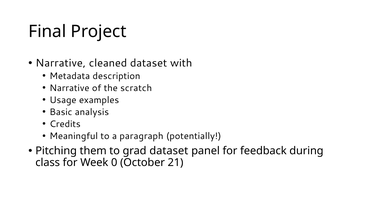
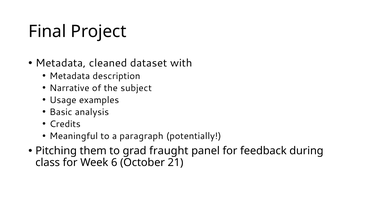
Narrative at (61, 63): Narrative -> Metadata
scratch: scratch -> subject
grad dataset: dataset -> fraught
0: 0 -> 6
